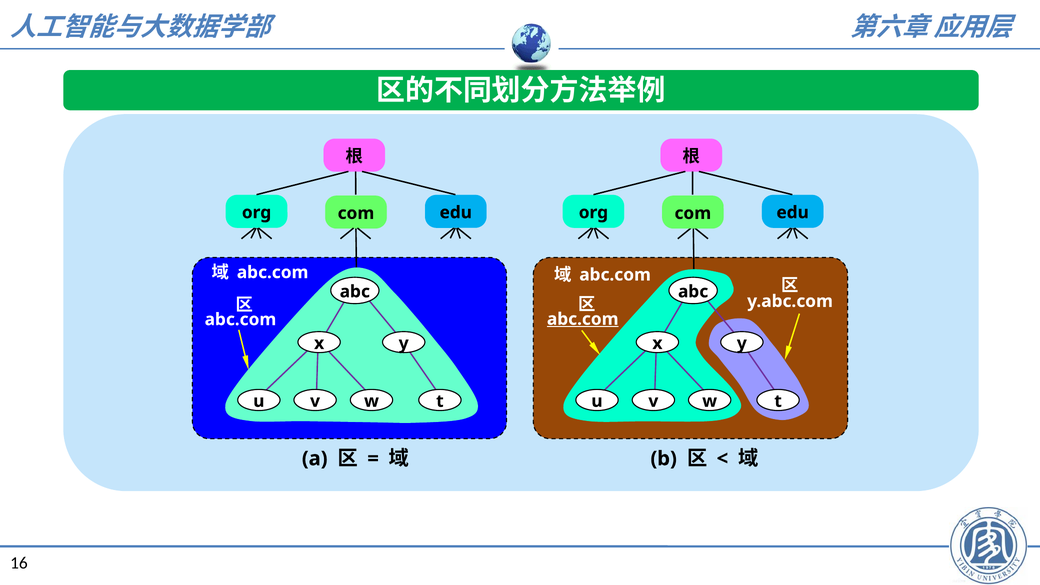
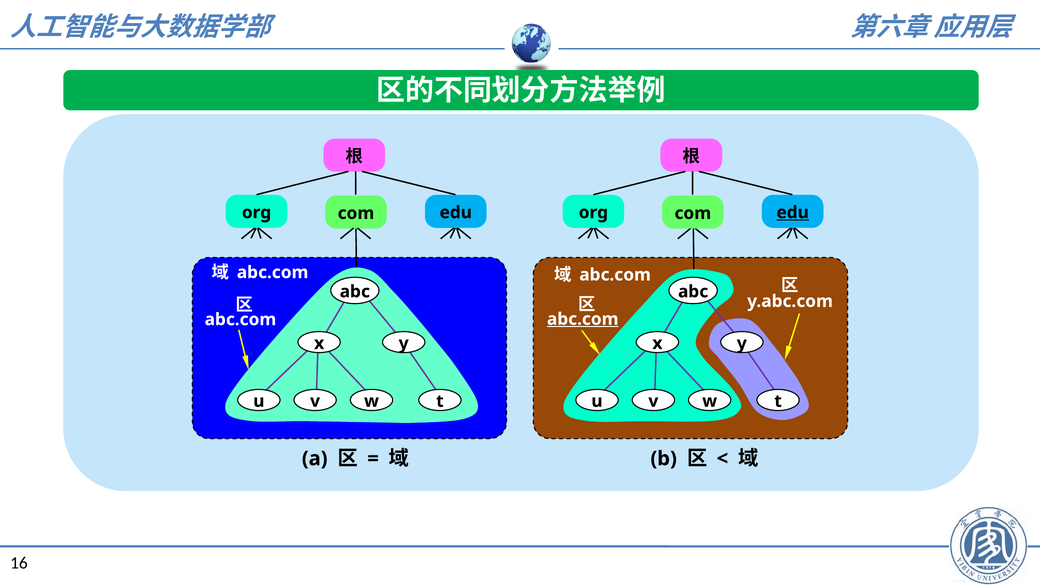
edu at (793, 213) underline: none -> present
